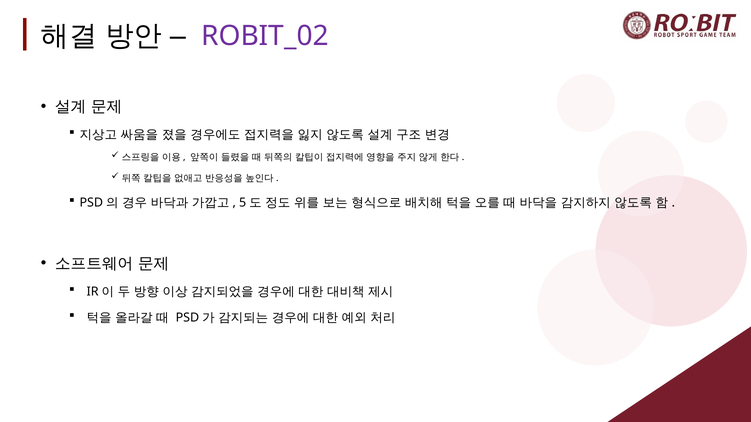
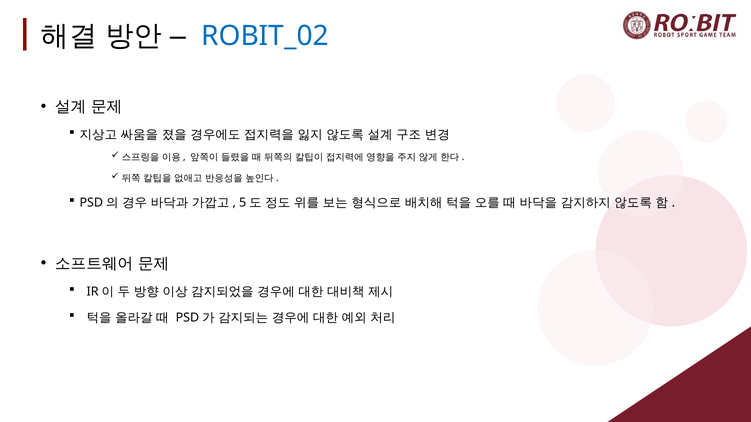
ROBIT_02 colour: purple -> blue
